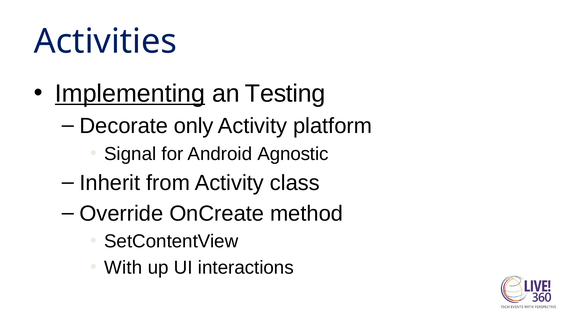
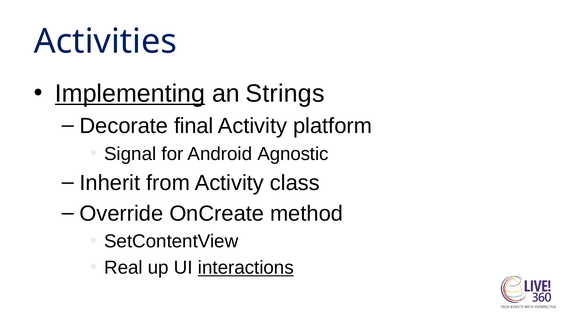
Testing: Testing -> Strings
only: only -> final
With: With -> Real
interactions underline: none -> present
